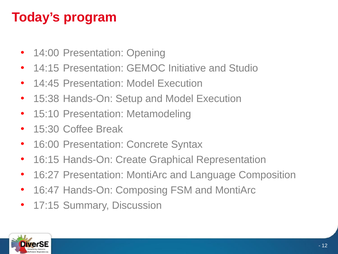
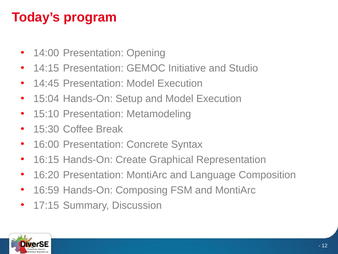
15:38: 15:38 -> 15:04
16:27: 16:27 -> 16:20
16:47: 16:47 -> 16:59
